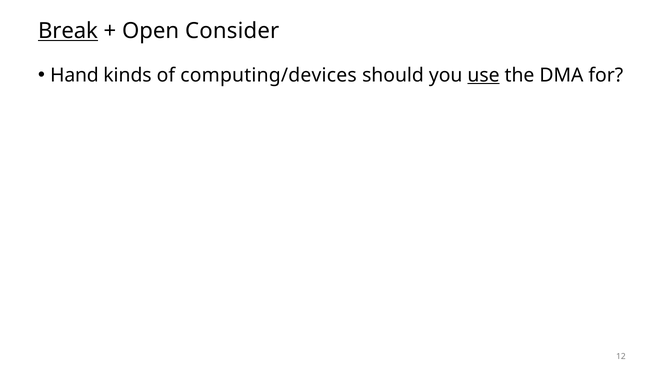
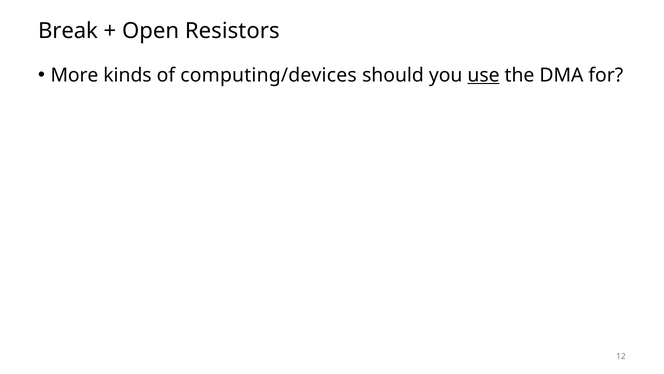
Break underline: present -> none
Consider: Consider -> Resistors
Hand: Hand -> More
